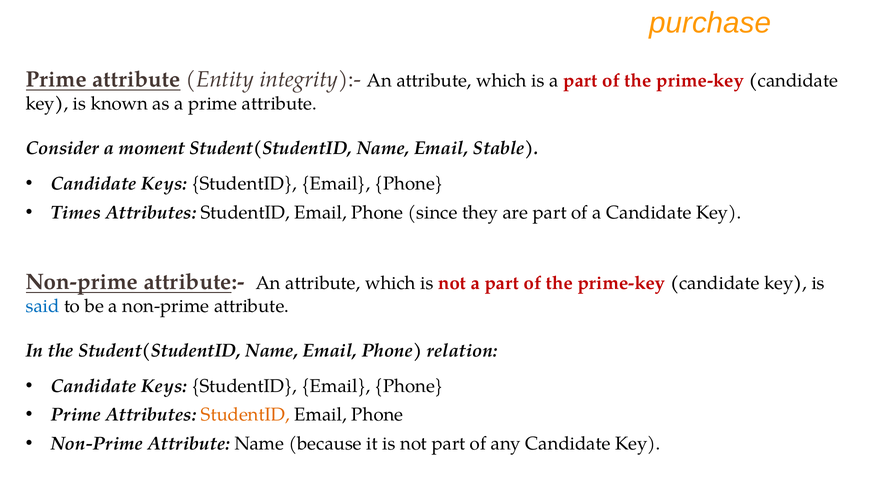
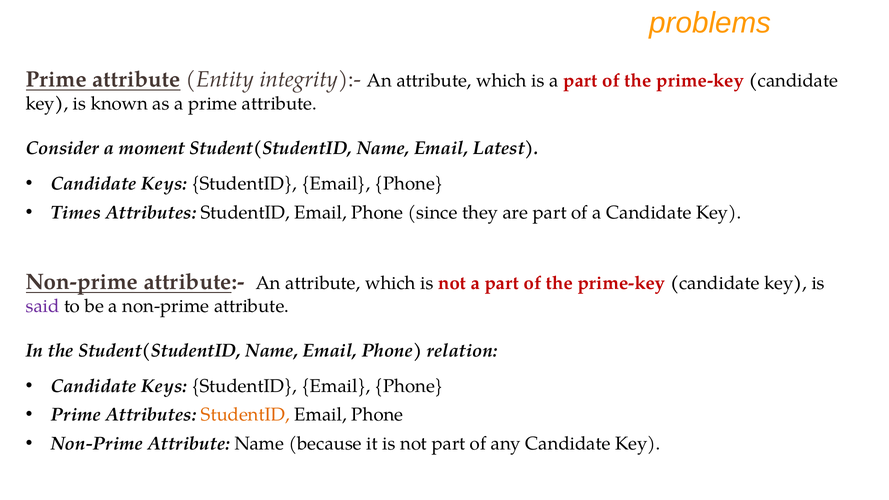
purchase: purchase -> problems
Stable: Stable -> Latest
said colour: blue -> purple
